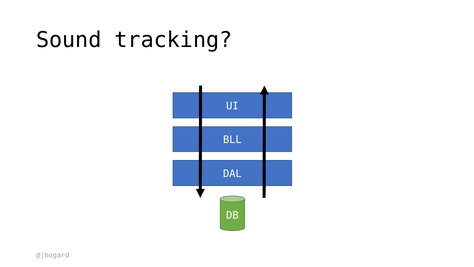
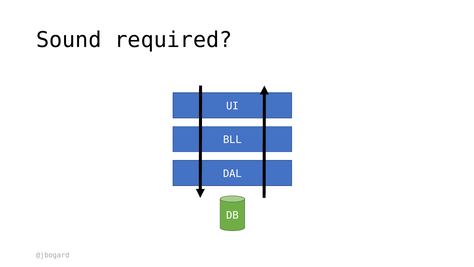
tracking: tracking -> required
